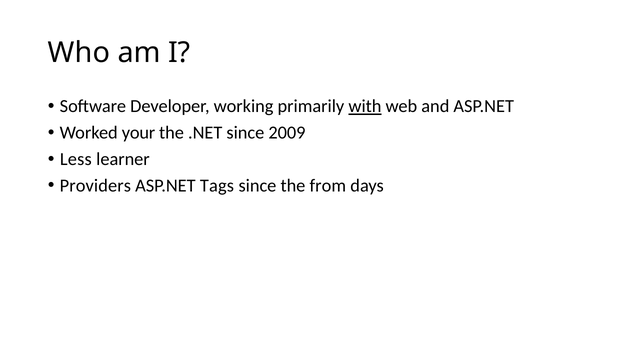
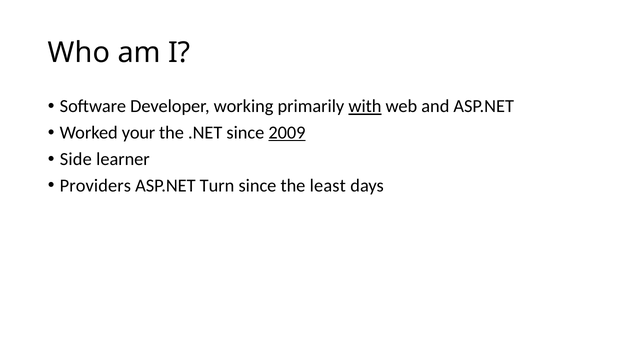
2009 underline: none -> present
Less: Less -> Side
Tags: Tags -> Turn
from: from -> least
